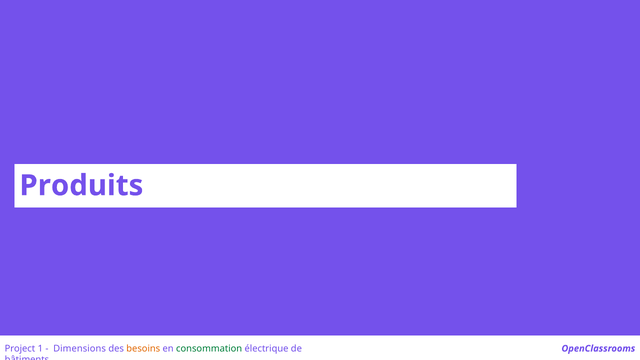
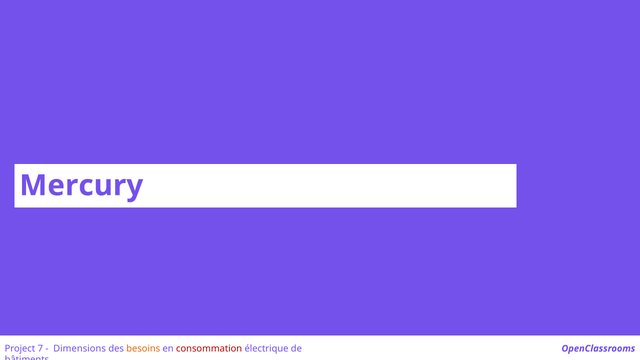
Produits: Produits -> Mercury
1: 1 -> 7
consommation colour: green -> red
